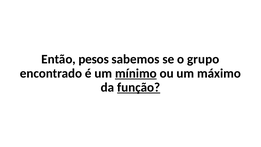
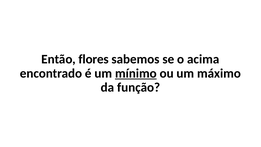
pesos: pesos -> flores
grupo: grupo -> acima
função underline: present -> none
